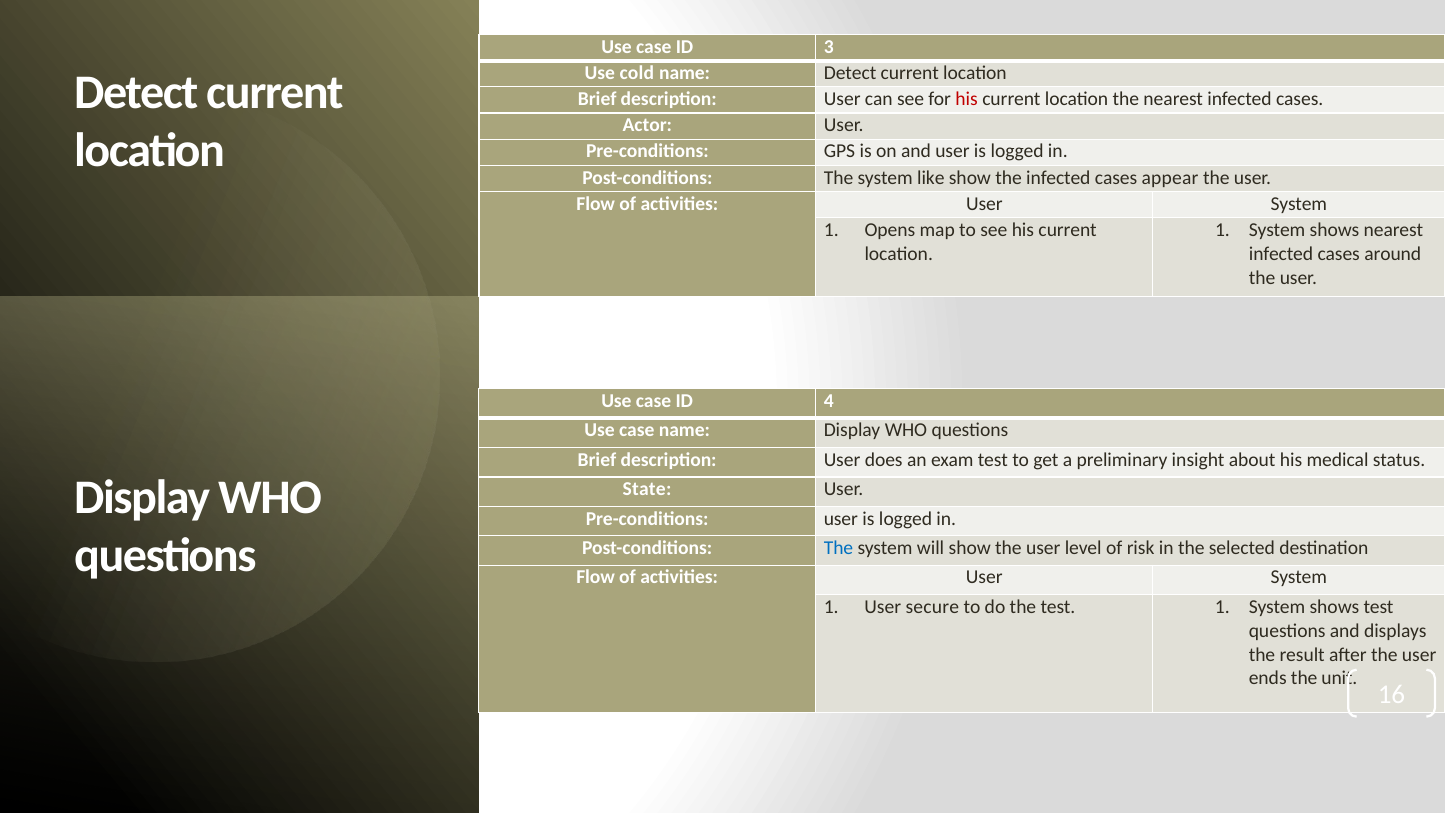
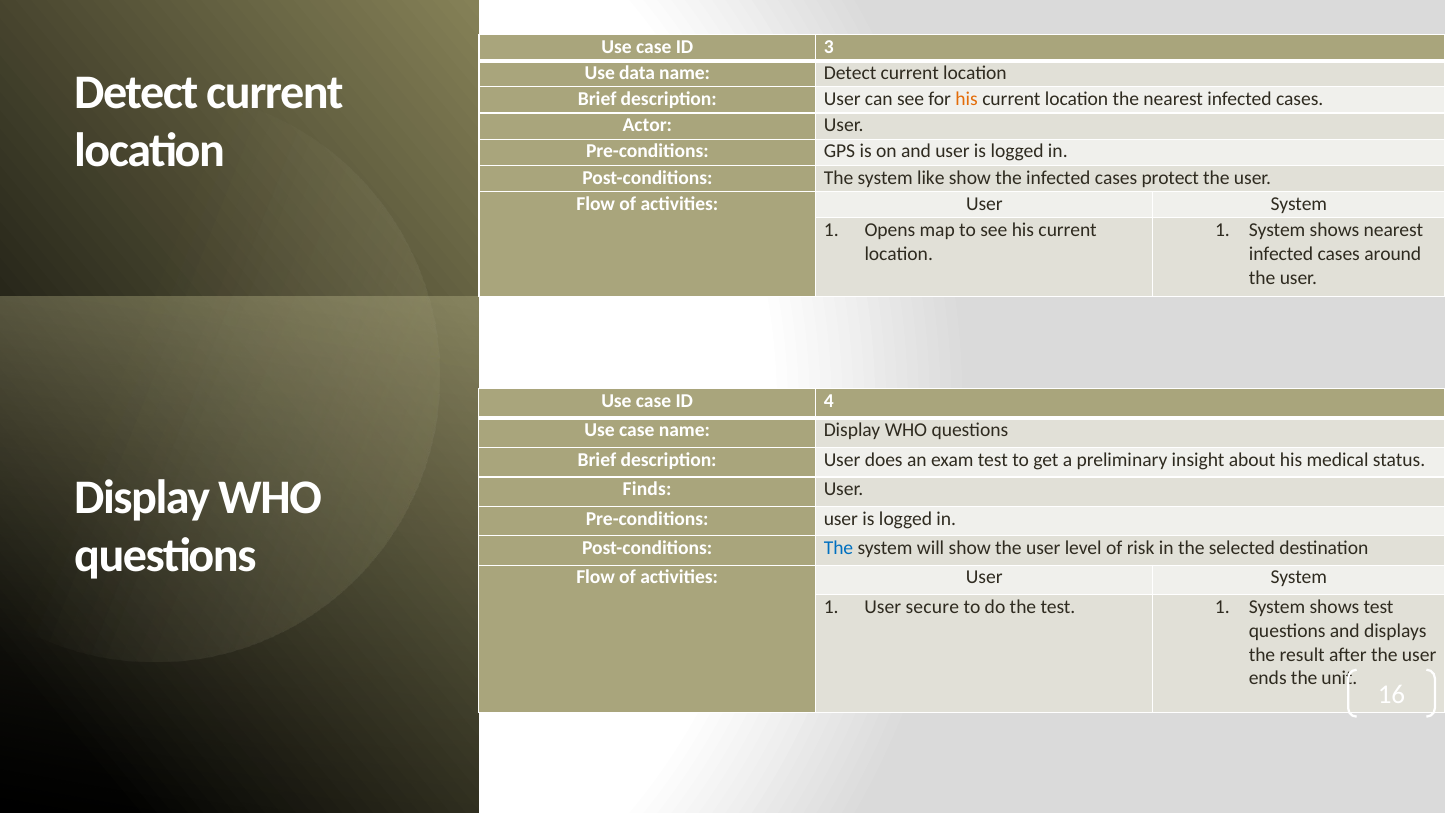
cold: cold -> data
his at (967, 99) colour: red -> orange
appear: appear -> protect
State: State -> Finds
